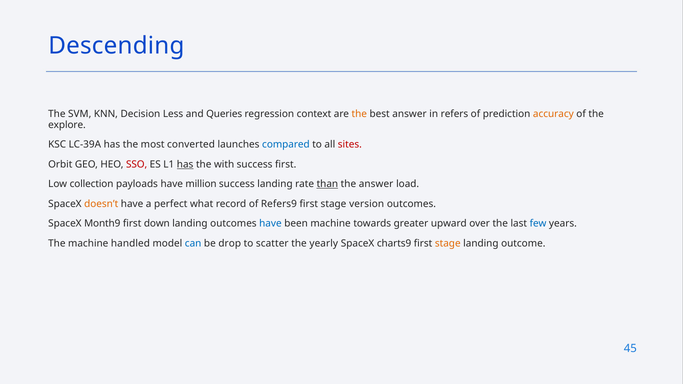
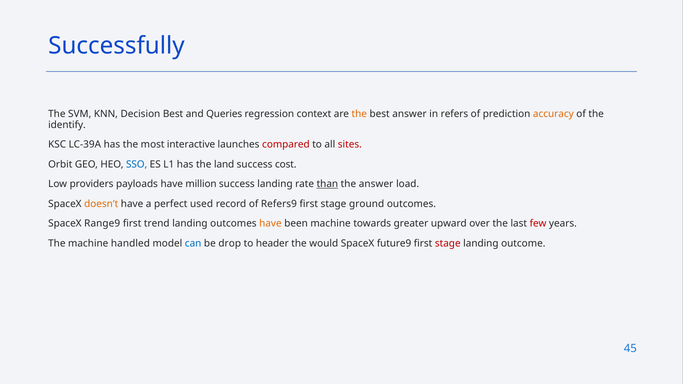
Descending: Descending -> Successfully
Decision Less: Less -> Best
explore: explore -> identify
converted: converted -> interactive
compared colour: blue -> red
SSO colour: red -> blue
has at (185, 164) underline: present -> none
with: with -> land
success first: first -> cost
collection: collection -> providers
what: what -> used
version: version -> ground
Month9: Month9 -> Range9
down: down -> trend
have at (270, 224) colour: blue -> orange
few colour: blue -> red
scatter: scatter -> header
yearly: yearly -> would
charts9: charts9 -> future9
stage at (448, 243) colour: orange -> red
